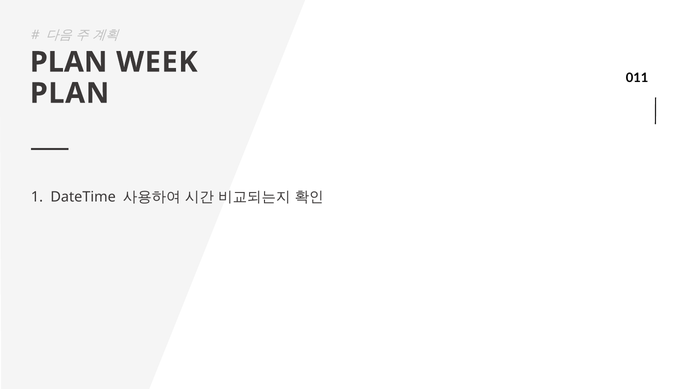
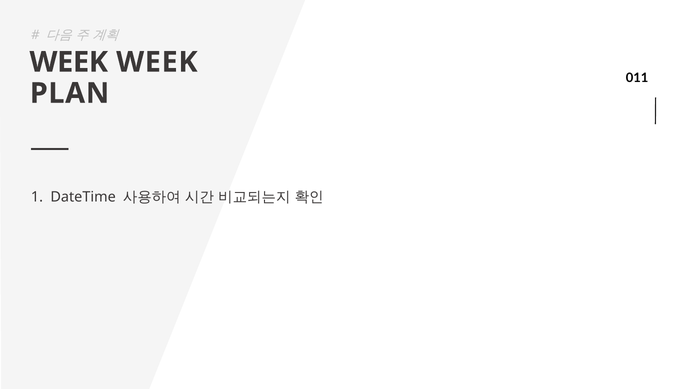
PLAN at (69, 62): PLAN -> WEEK
